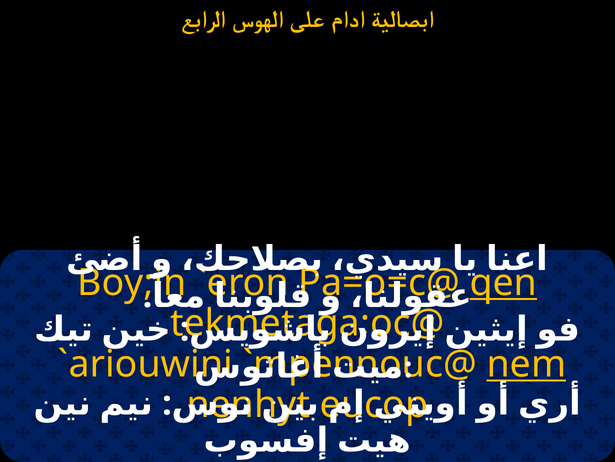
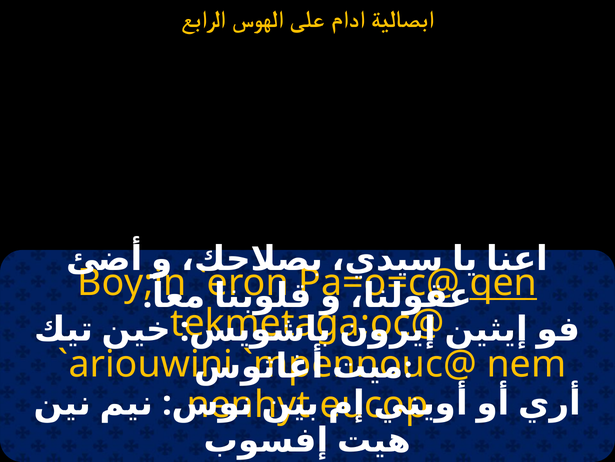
nem underline: present -> none
